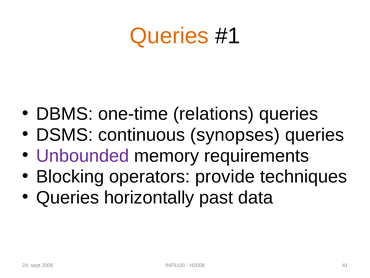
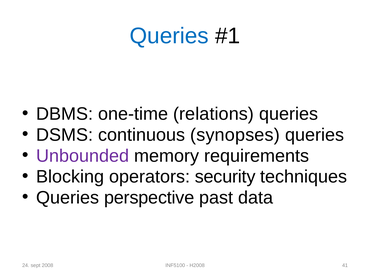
Queries at (169, 36) colour: orange -> blue
provide: provide -> security
horizontally: horizontally -> perspective
